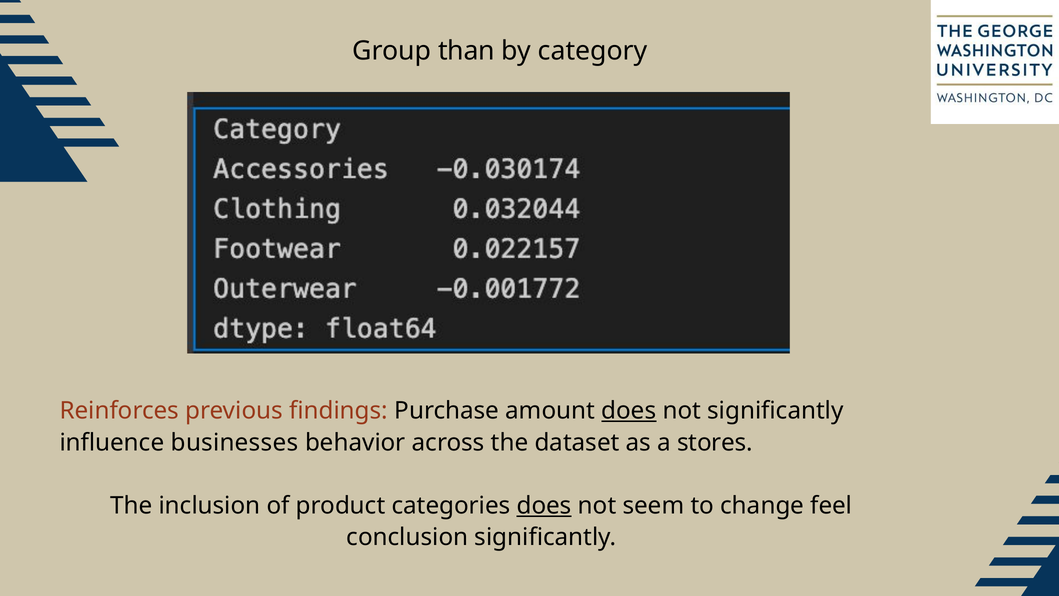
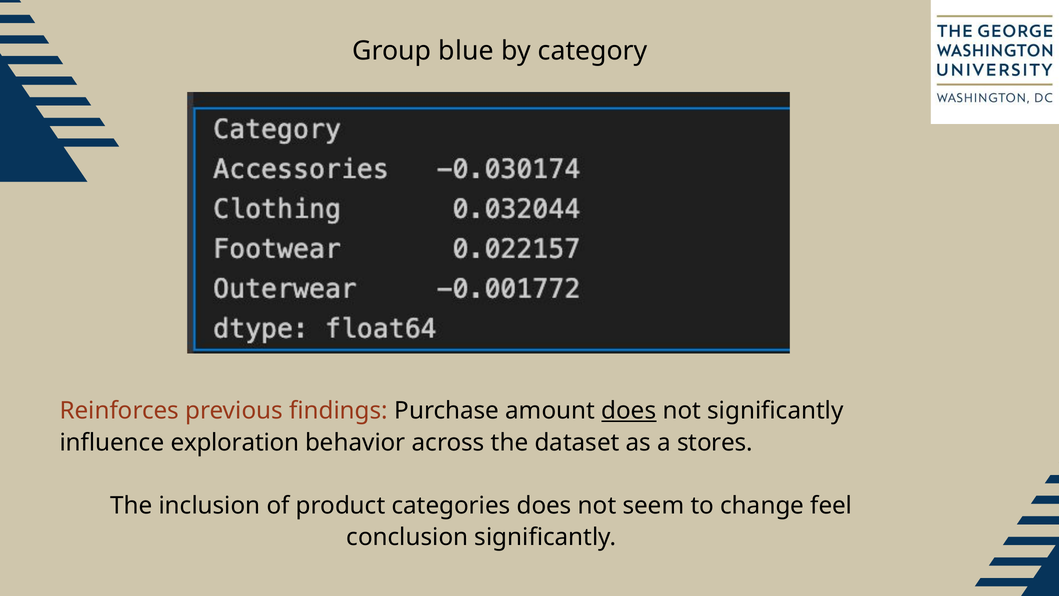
than: than -> blue
businesses: businesses -> exploration
does at (544, 505) underline: present -> none
